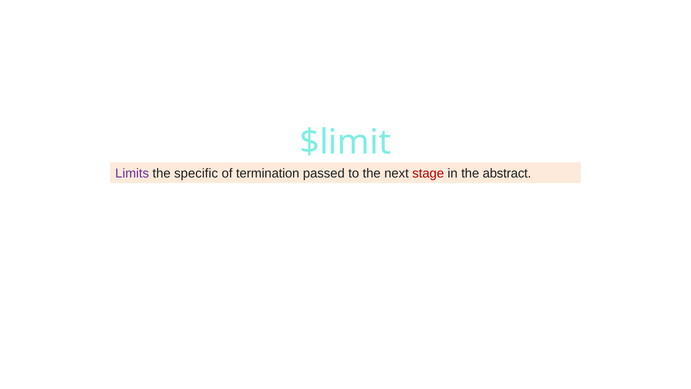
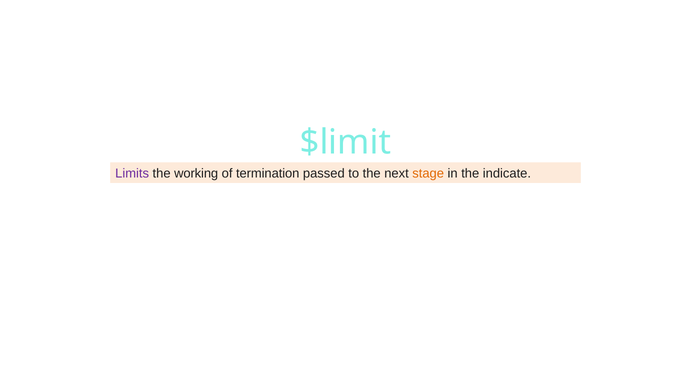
specific: specific -> working
stage colour: red -> orange
abstract: abstract -> indicate
